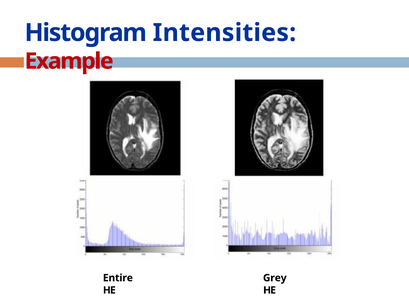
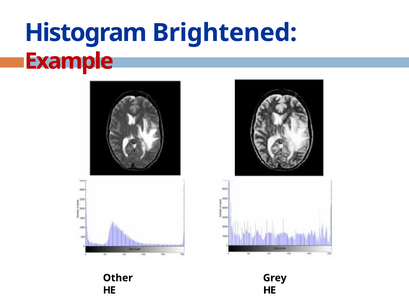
Intensities: Intensities -> Brightened
Entire: Entire -> Other
